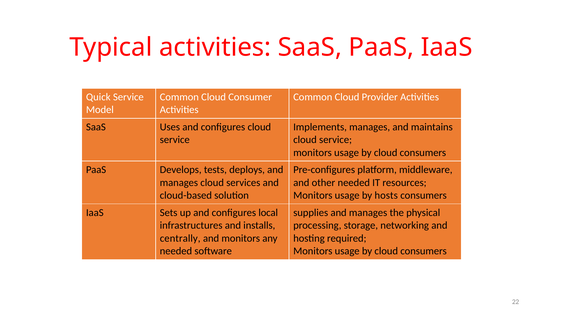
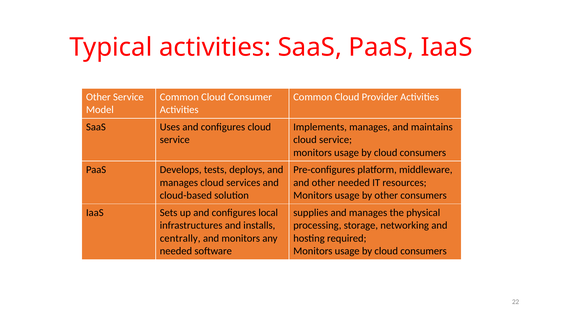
Quick at (98, 97): Quick -> Other
by hosts: hosts -> other
